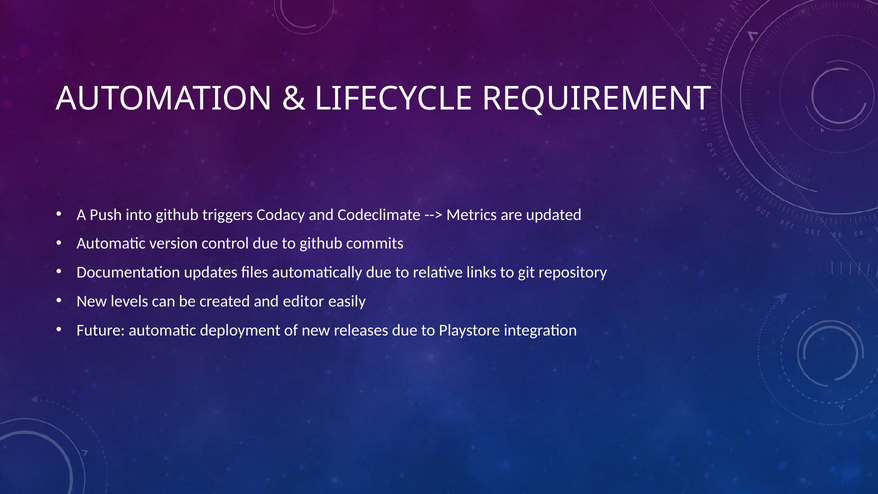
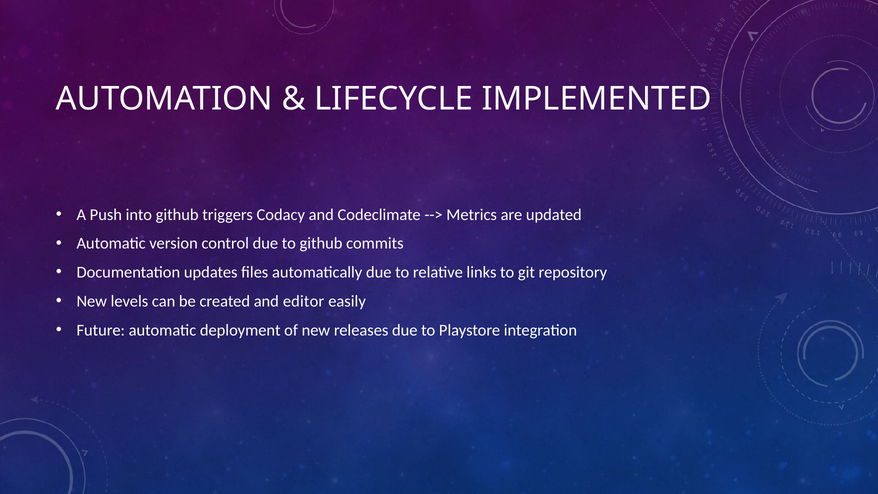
REQUIREMENT: REQUIREMENT -> IMPLEMENTED
